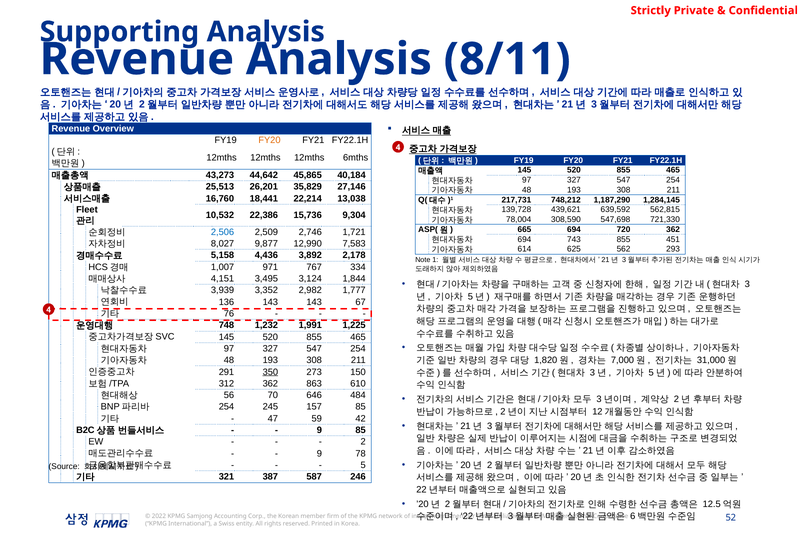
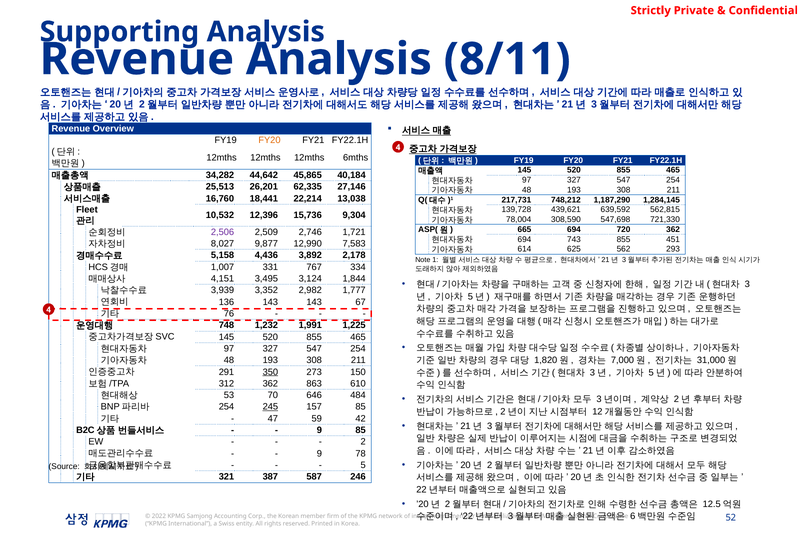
43,273: 43,273 -> 34,282
35,829: 35,829 -> 62,335
22,386: 22,386 -> 12,396
2,506 colour: blue -> purple
971: 971 -> 331
56: 56 -> 53
245 underline: none -> present
